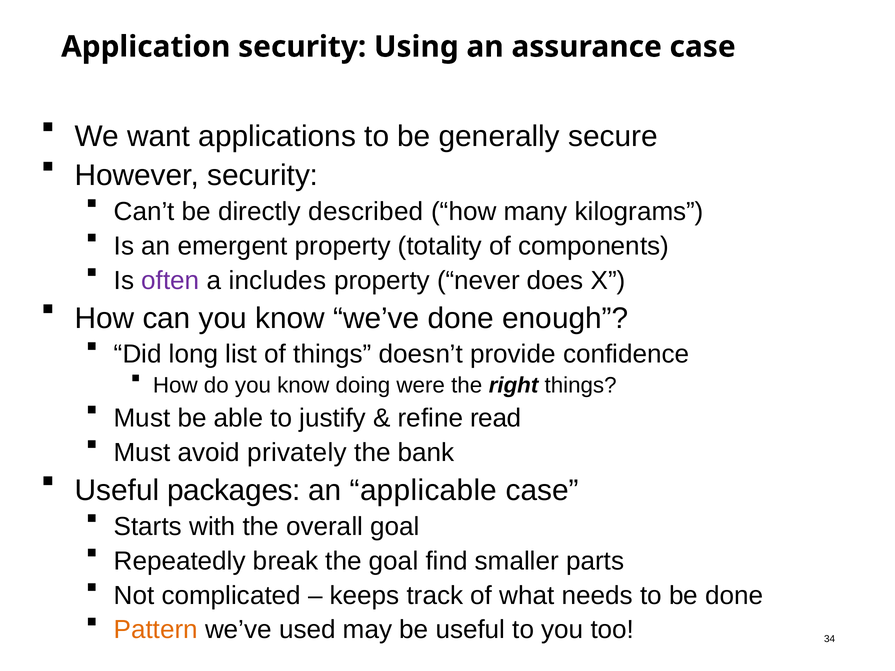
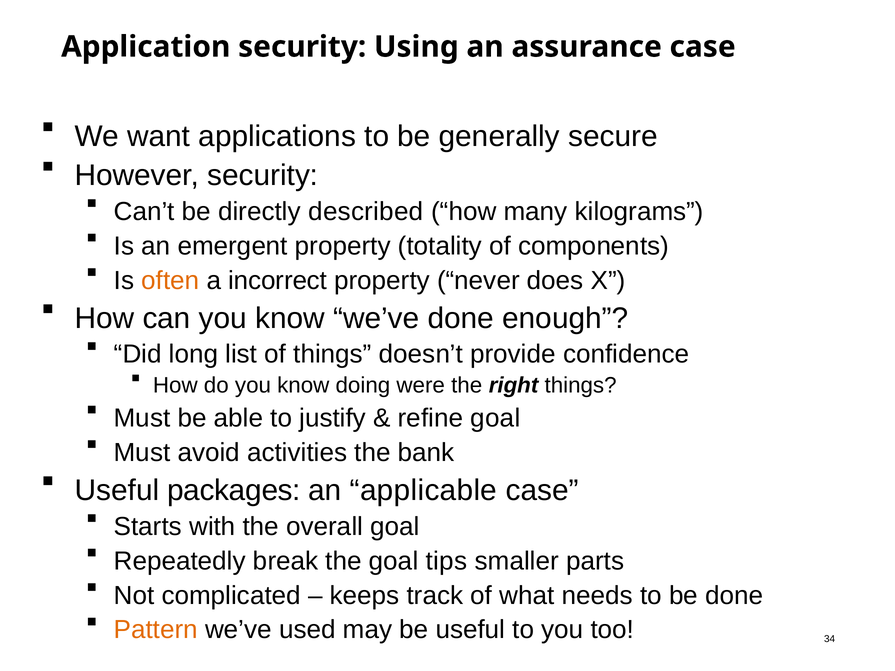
often colour: purple -> orange
includes: includes -> incorrect
refine read: read -> goal
privately: privately -> activities
find: find -> tips
